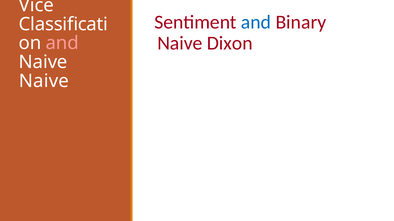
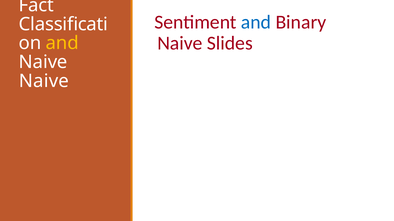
Vice: Vice -> Fact
Dixon: Dixon -> Slides
and at (62, 43) colour: pink -> yellow
